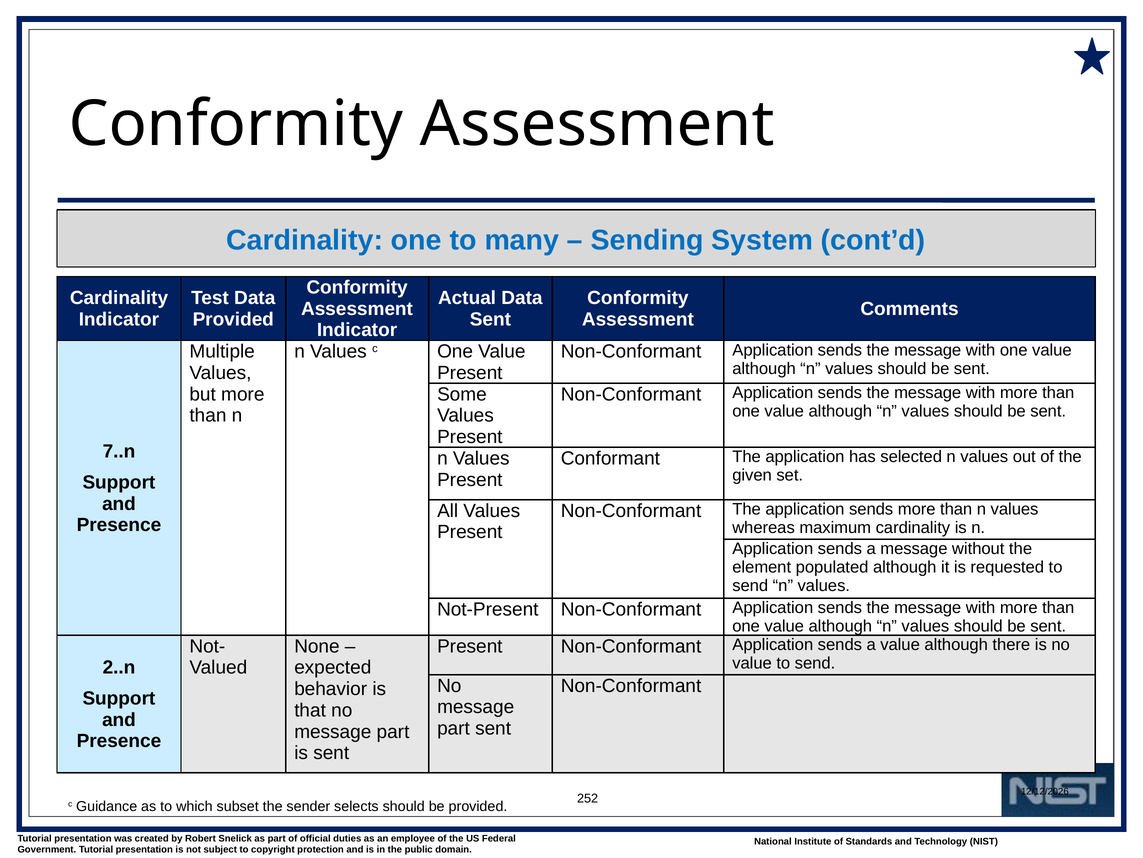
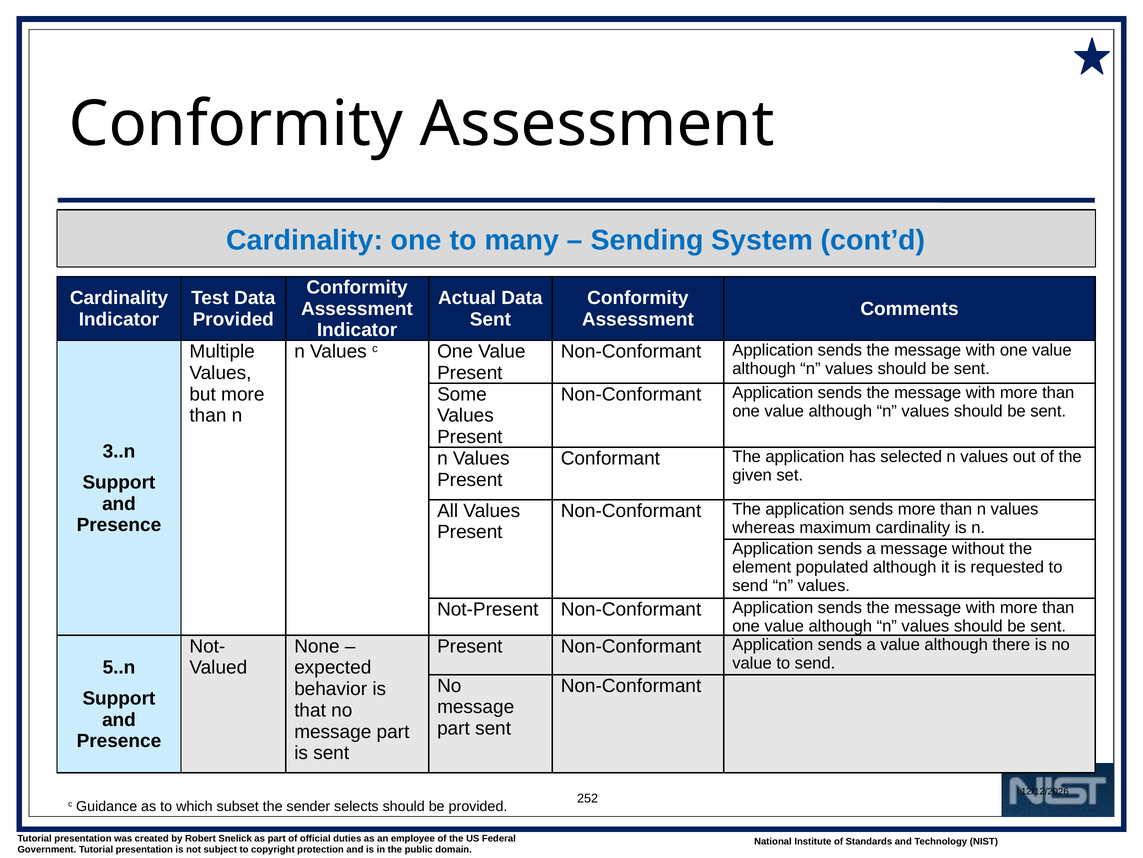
7..n: 7..n -> 3..n
2..n: 2..n -> 5..n
